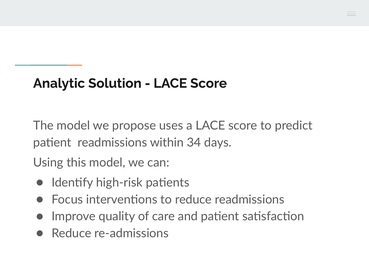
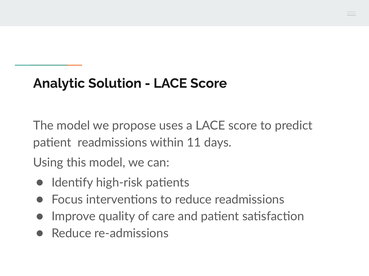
34: 34 -> 11
